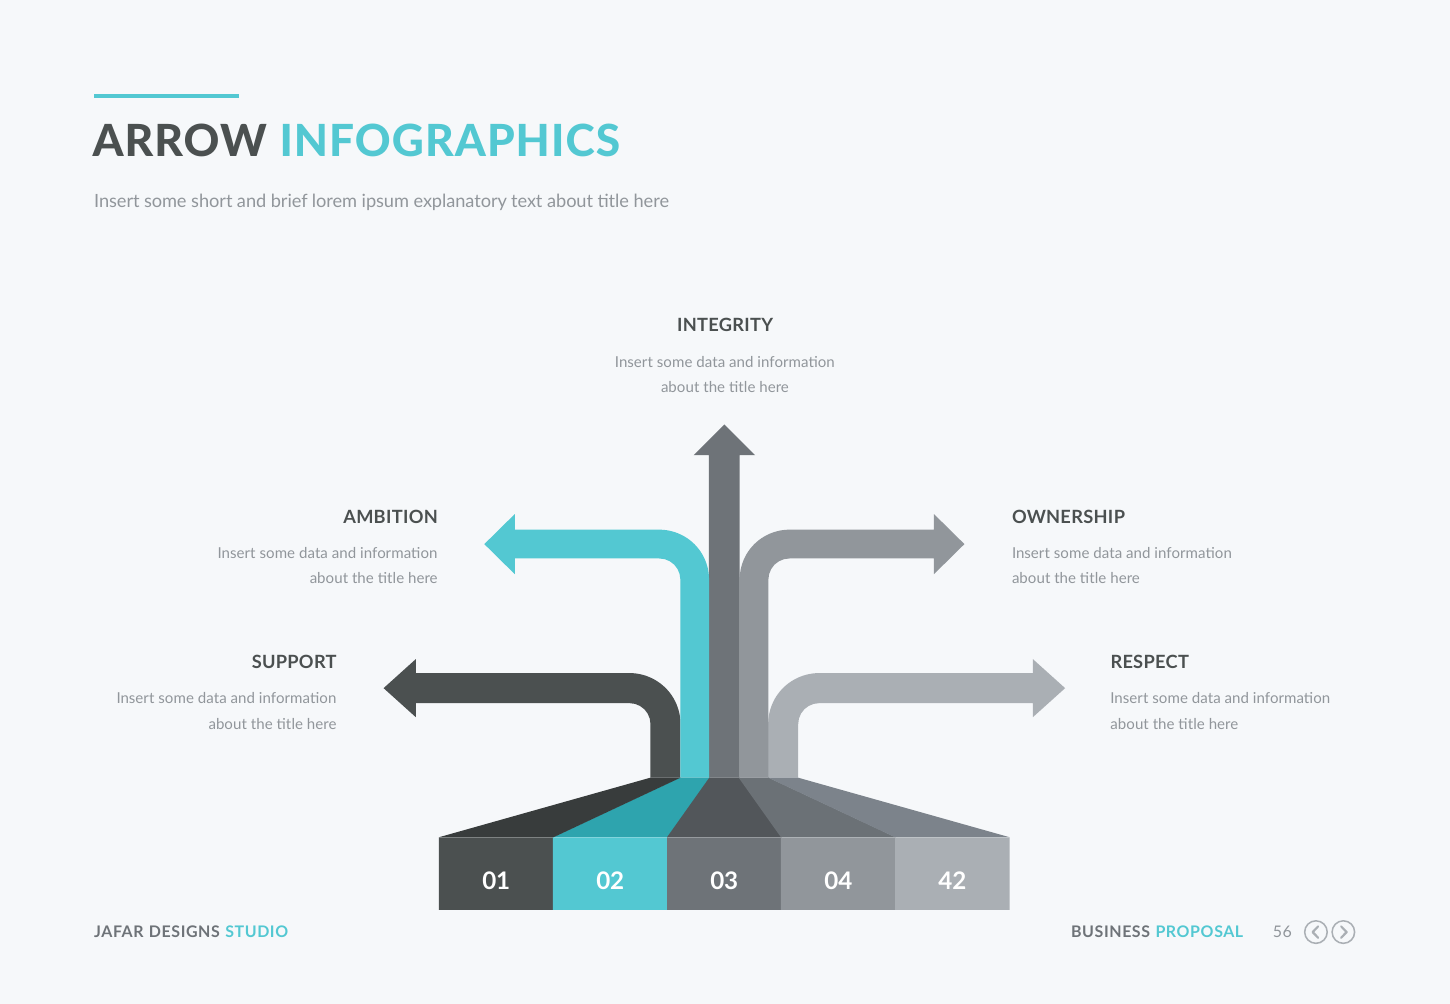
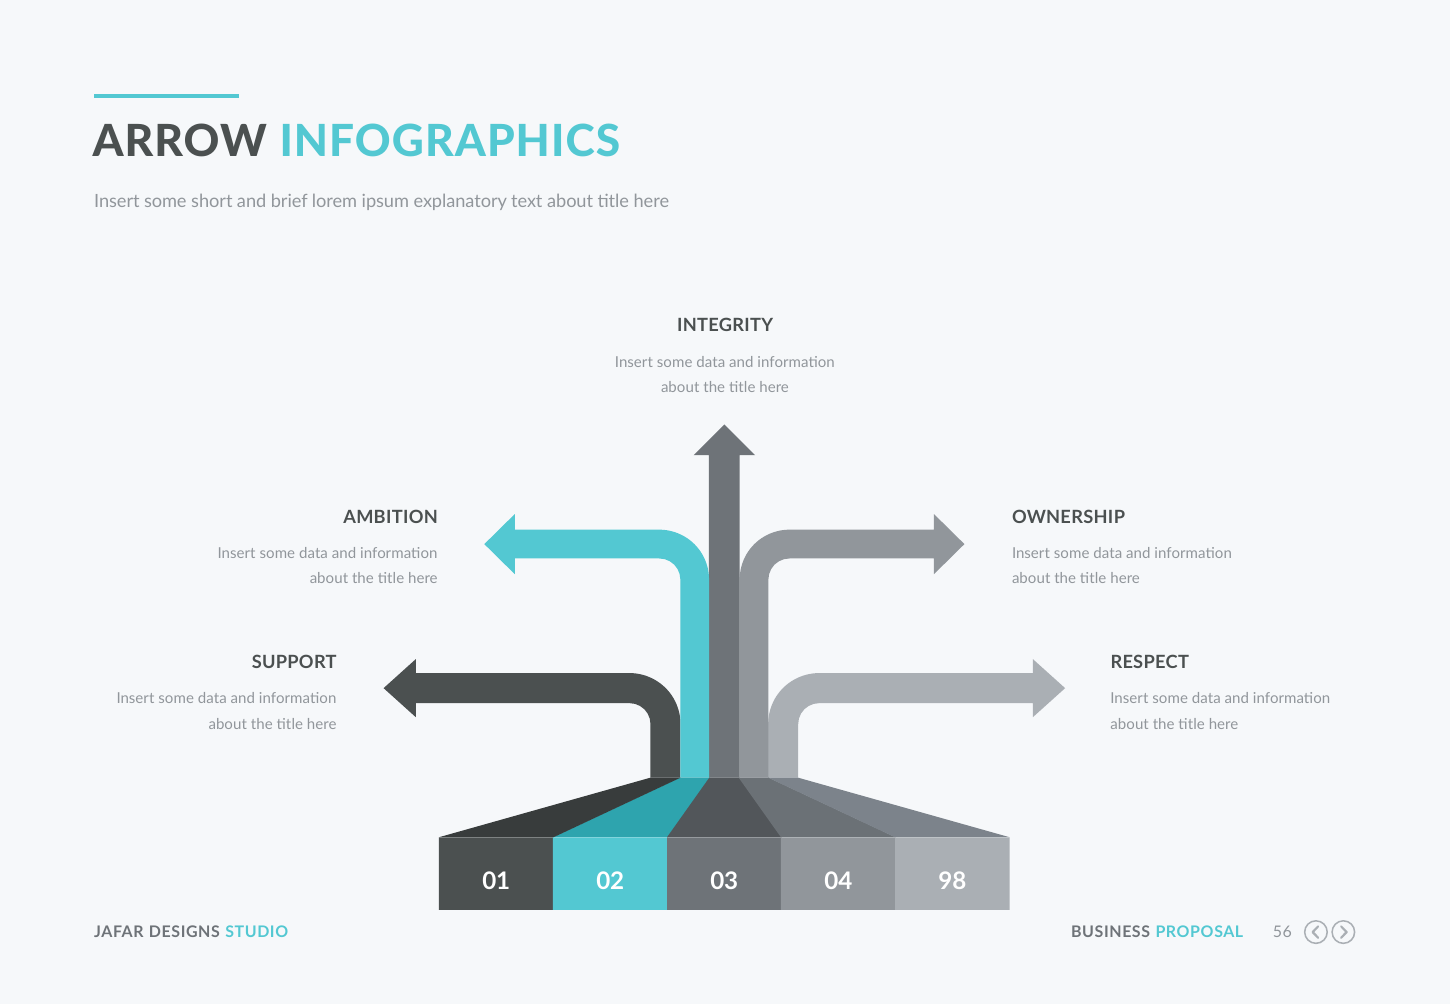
42: 42 -> 98
